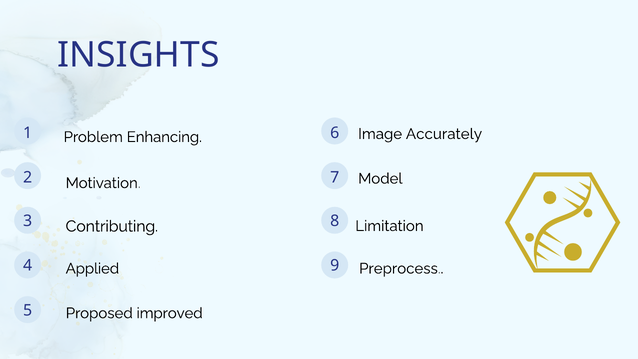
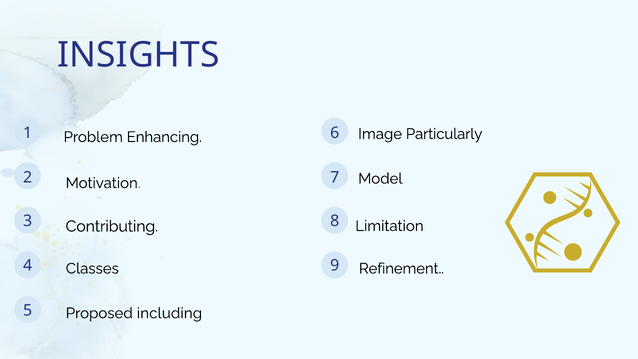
Accurately: Accurately -> Particularly
Applied: Applied -> Classes
Preprocess: Preprocess -> Refinement
improved: improved -> including
